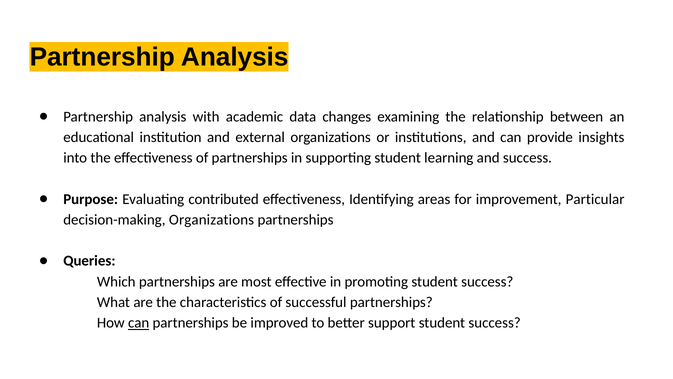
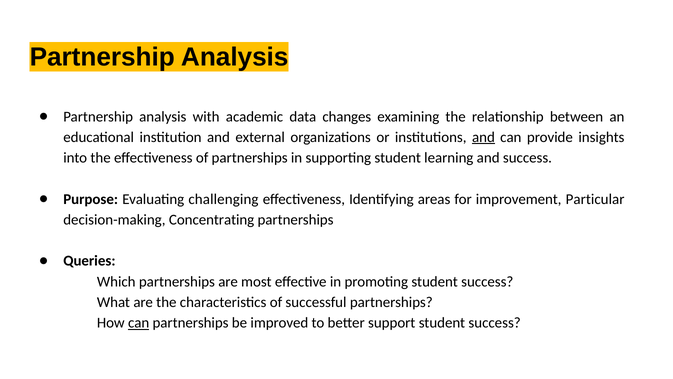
and at (483, 137) underline: none -> present
contributed: contributed -> challenging
decision-making Organizations: Organizations -> Concentrating
